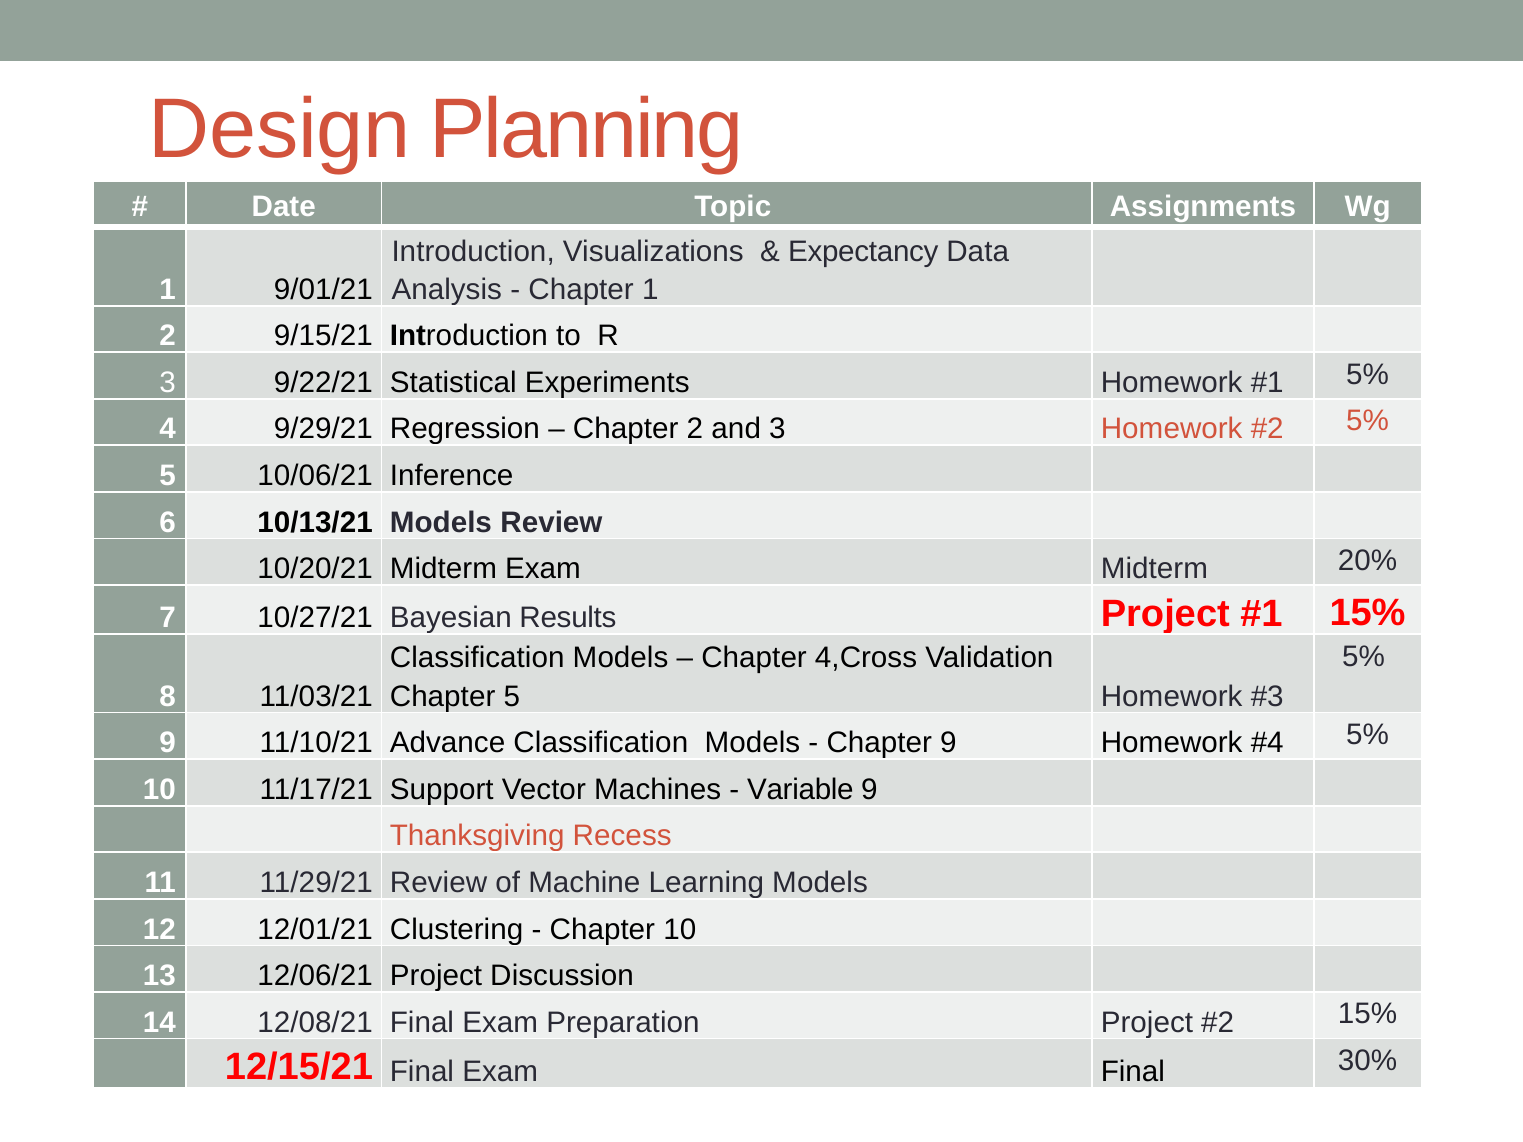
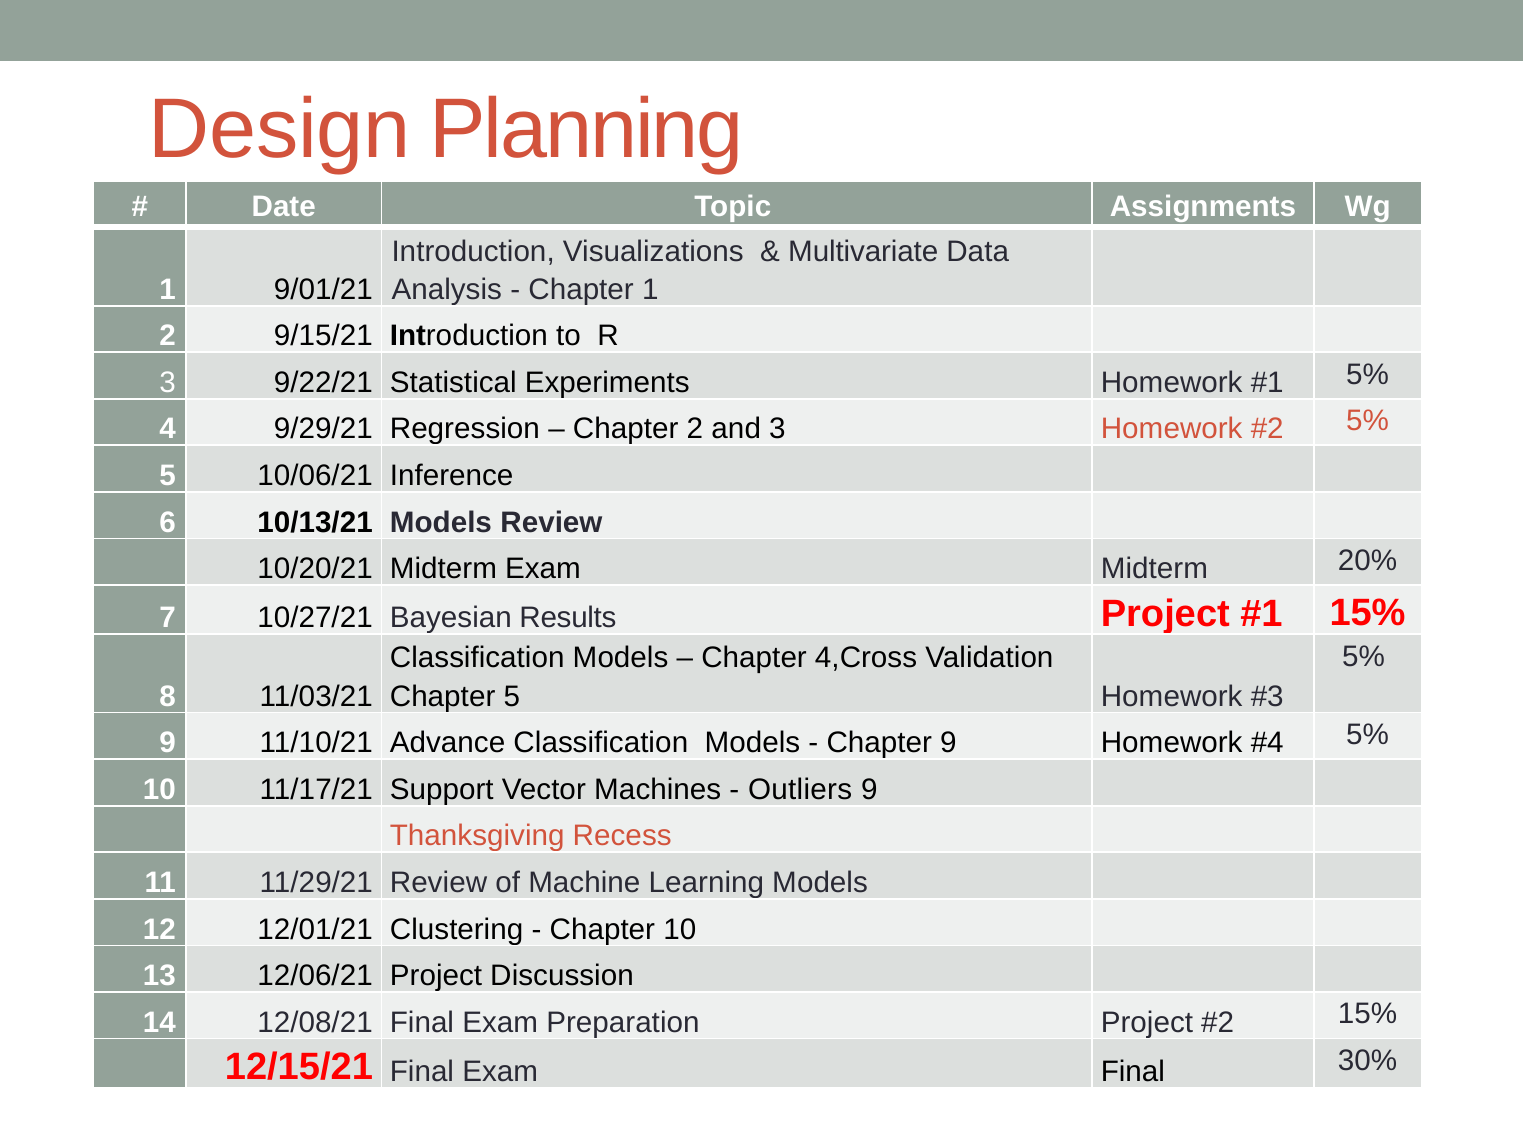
Expectancy: Expectancy -> Multivariate
Variable: Variable -> Outliers
